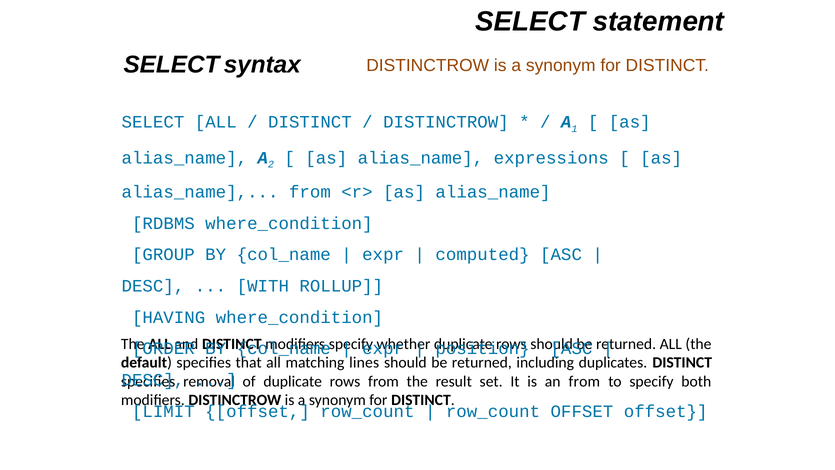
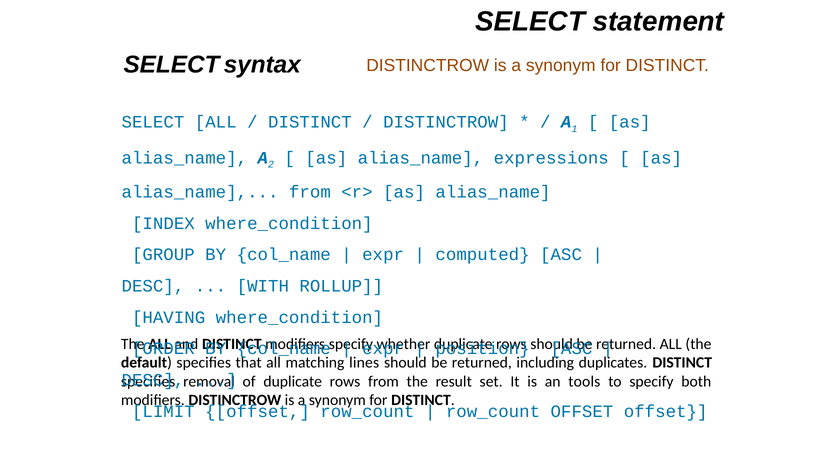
RDBMS: RDBMS -> INDEX
an from: from -> tools
